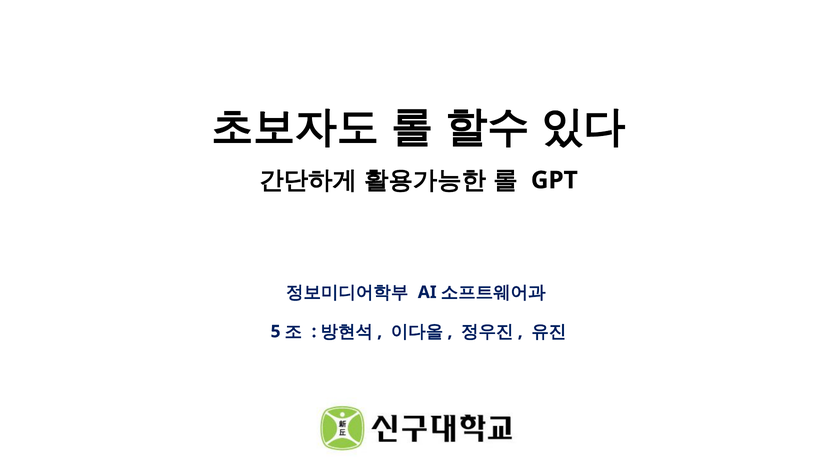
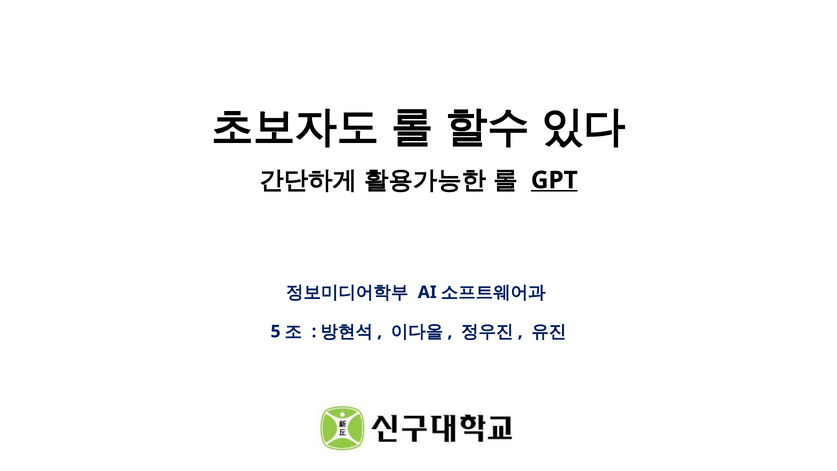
GPT underline: none -> present
